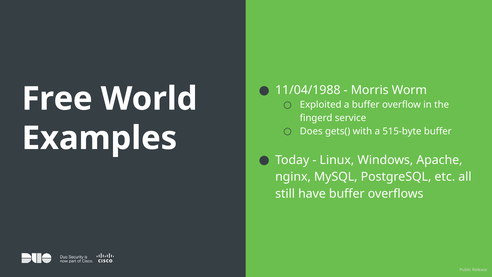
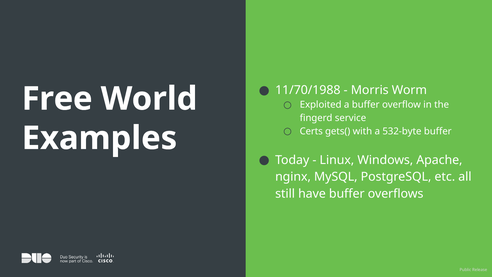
11/04/1988: 11/04/1988 -> 11/70/1988
Does: Does -> Certs
515-byte: 515-byte -> 532-byte
